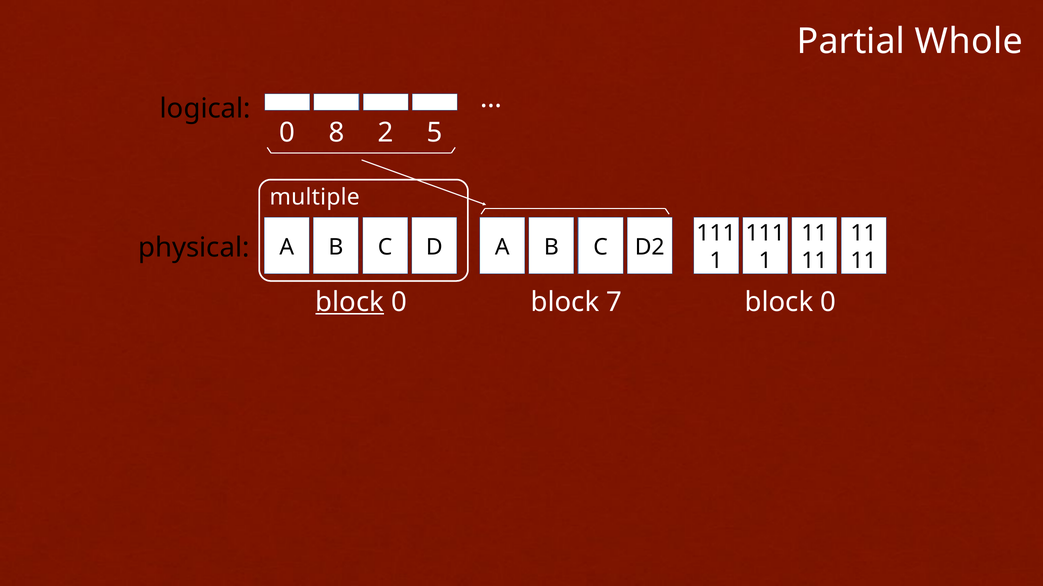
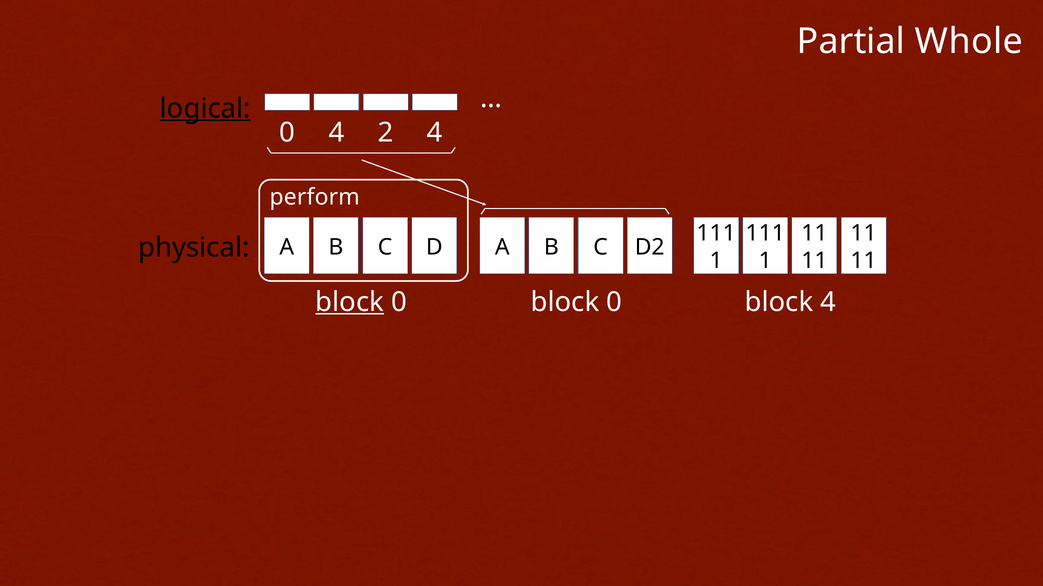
logical underline: none -> present
0 8: 8 -> 4
2 5: 5 -> 4
multiple: multiple -> perform
7 at (614, 302): 7 -> 0
0 at (828, 302): 0 -> 4
